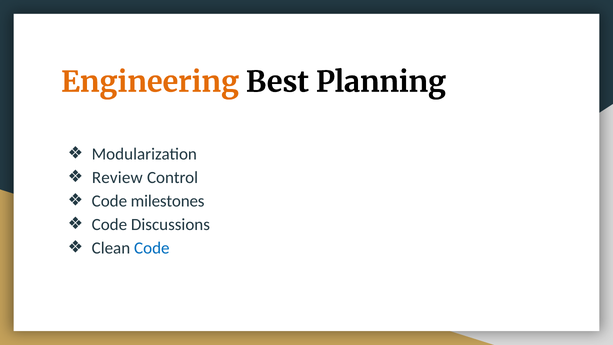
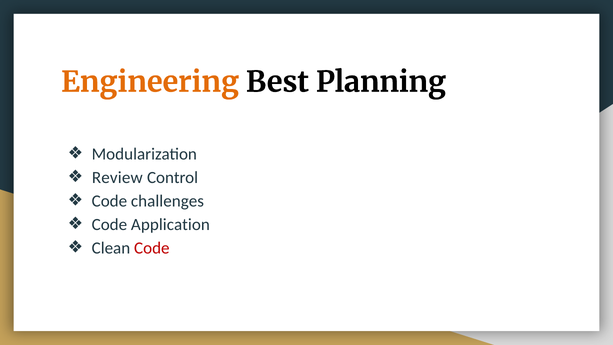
milestones: milestones -> challenges
Discussions: Discussions -> Application
Code at (152, 248) colour: blue -> red
